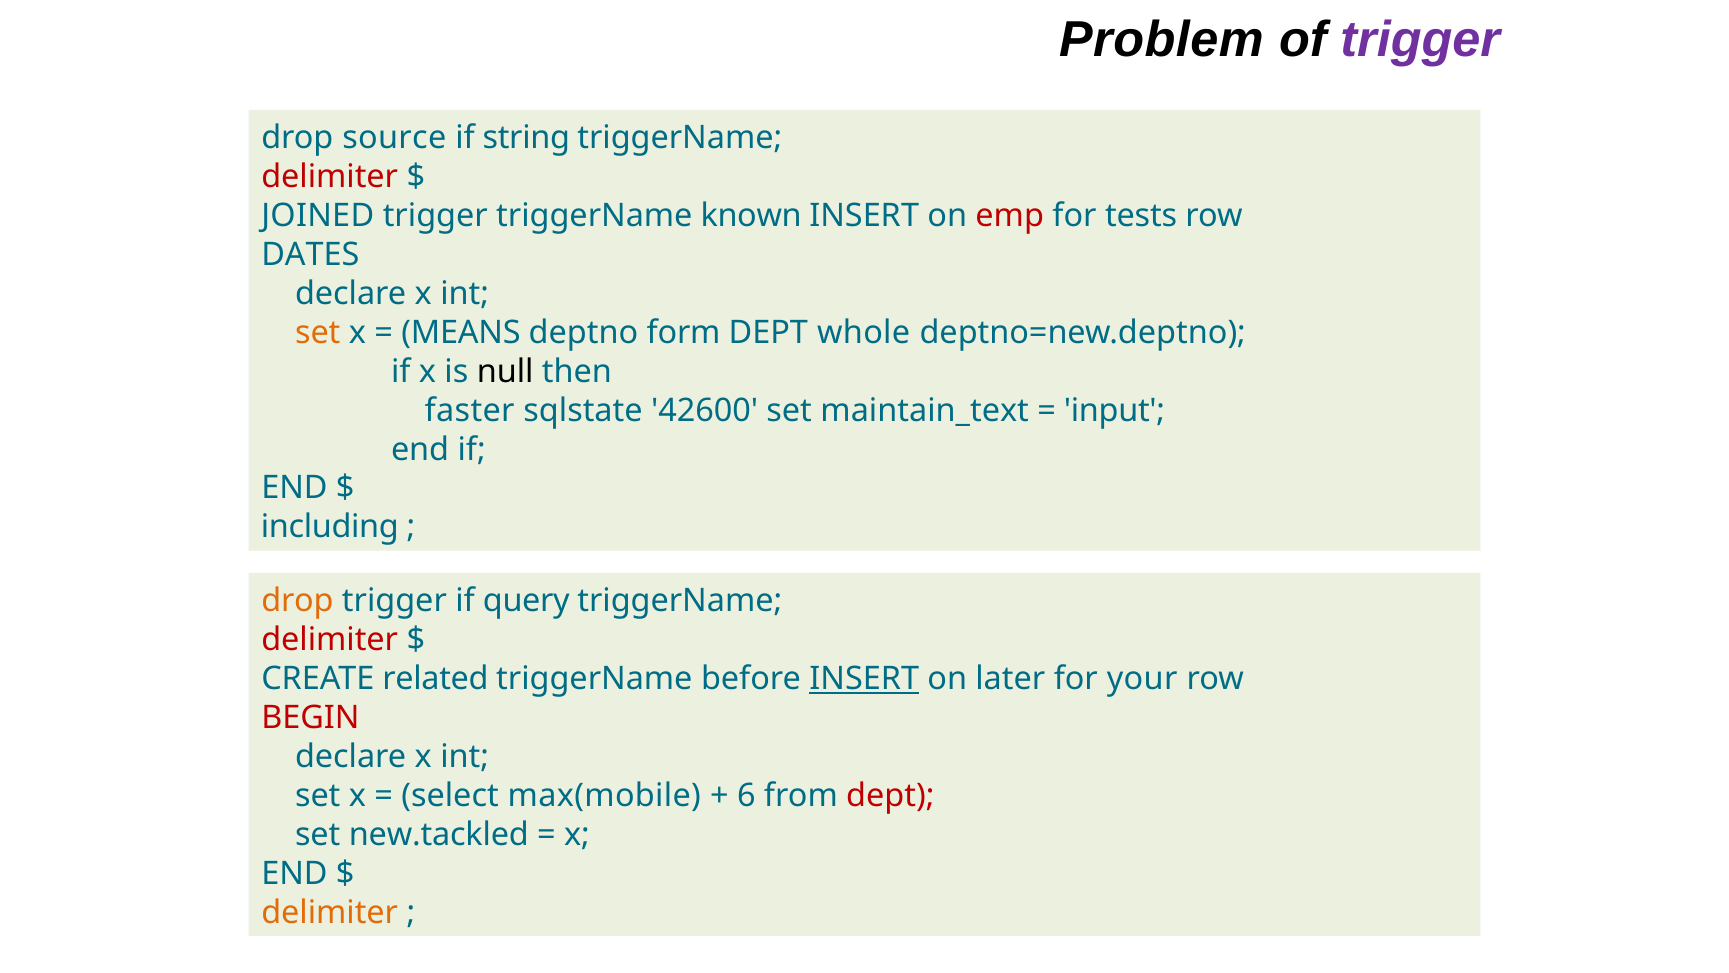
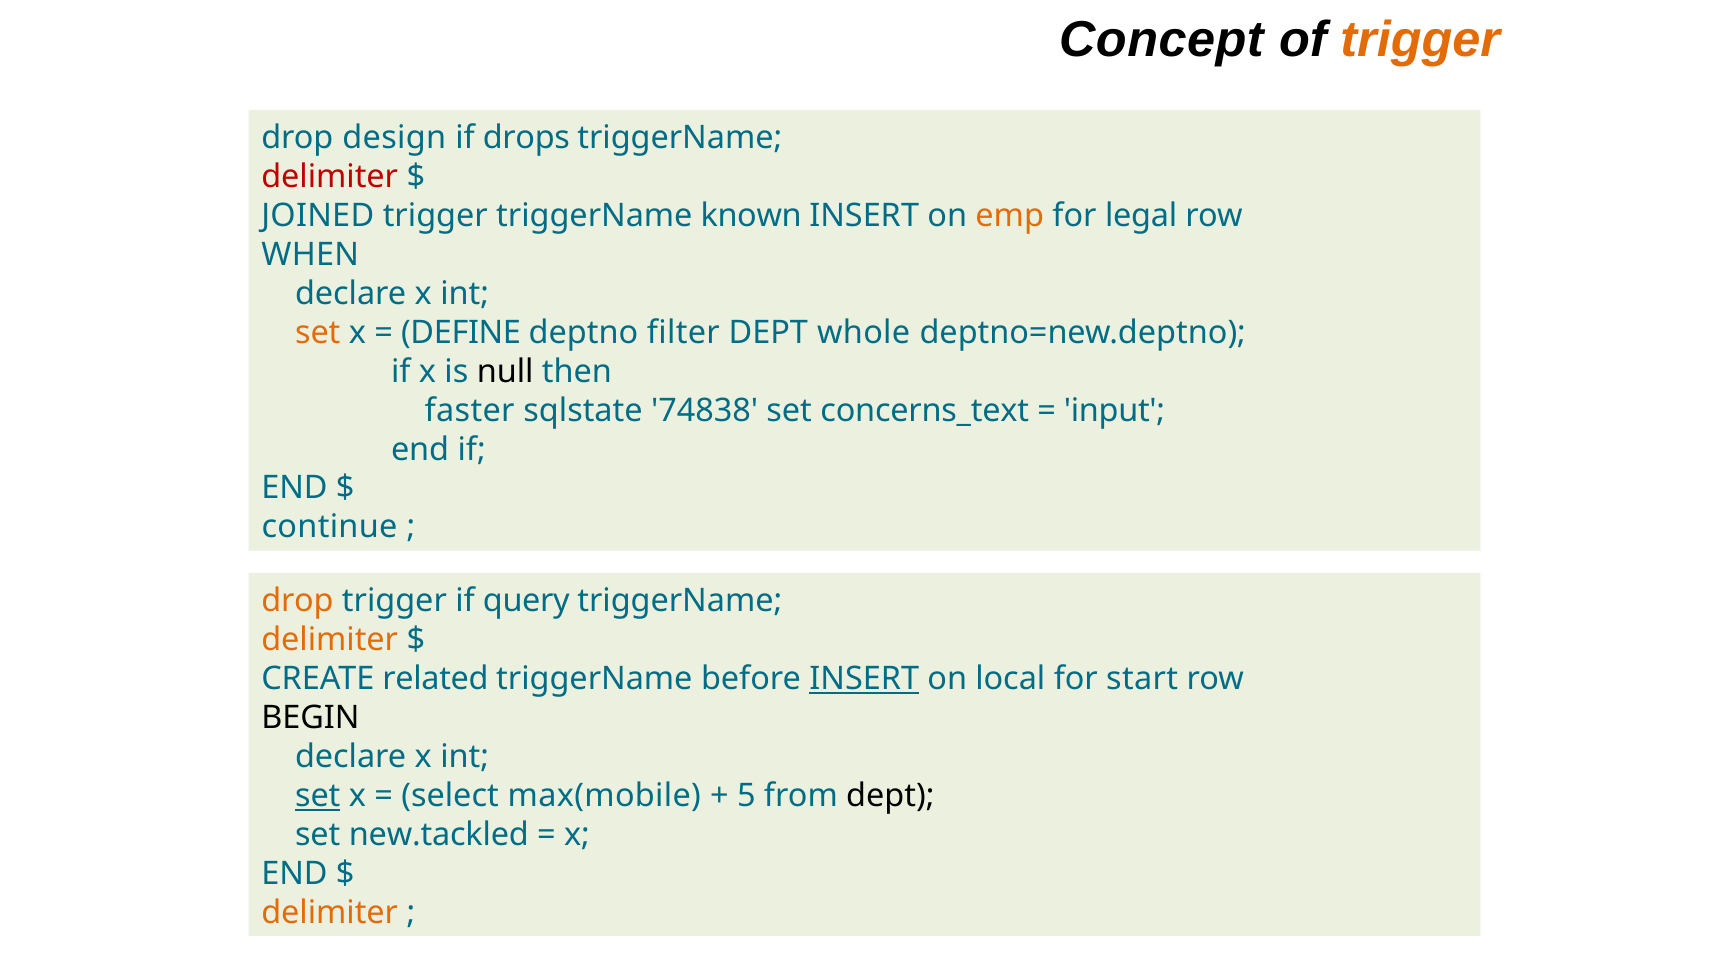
Problem: Problem -> Concept
trigger at (1420, 40) colour: purple -> orange
source: source -> design
string: string -> drops
emp colour: red -> orange
tests: tests -> legal
DATES: DATES -> WHEN
MEANS: MEANS -> DEFINE
form: form -> filter
42600: 42600 -> 74838
maintain_text: maintain_text -> concerns_text
including: including -> continue
delimiter at (330, 640) colour: red -> orange
later: later -> local
your: your -> start
BEGIN colour: red -> black
set at (318, 795) underline: none -> present
6: 6 -> 5
dept at (890, 795) colour: red -> black
